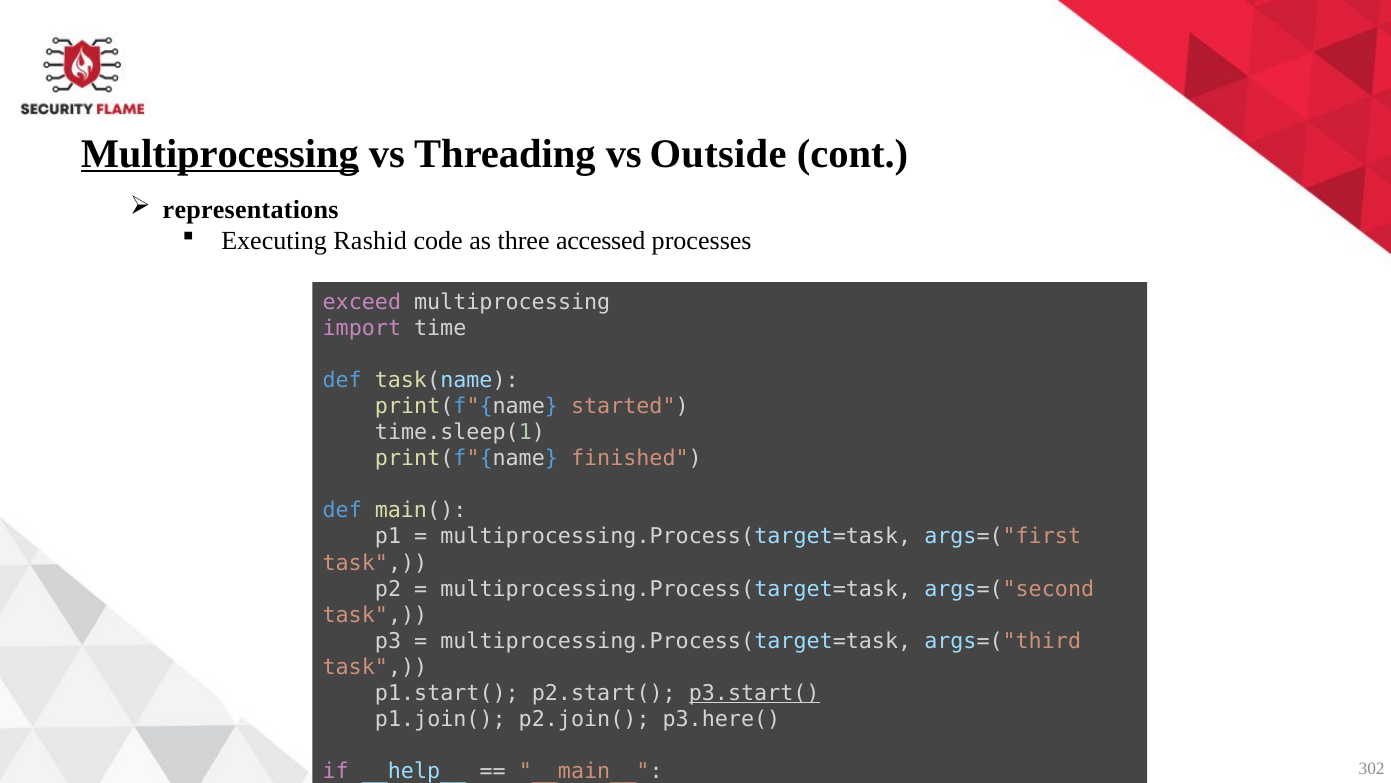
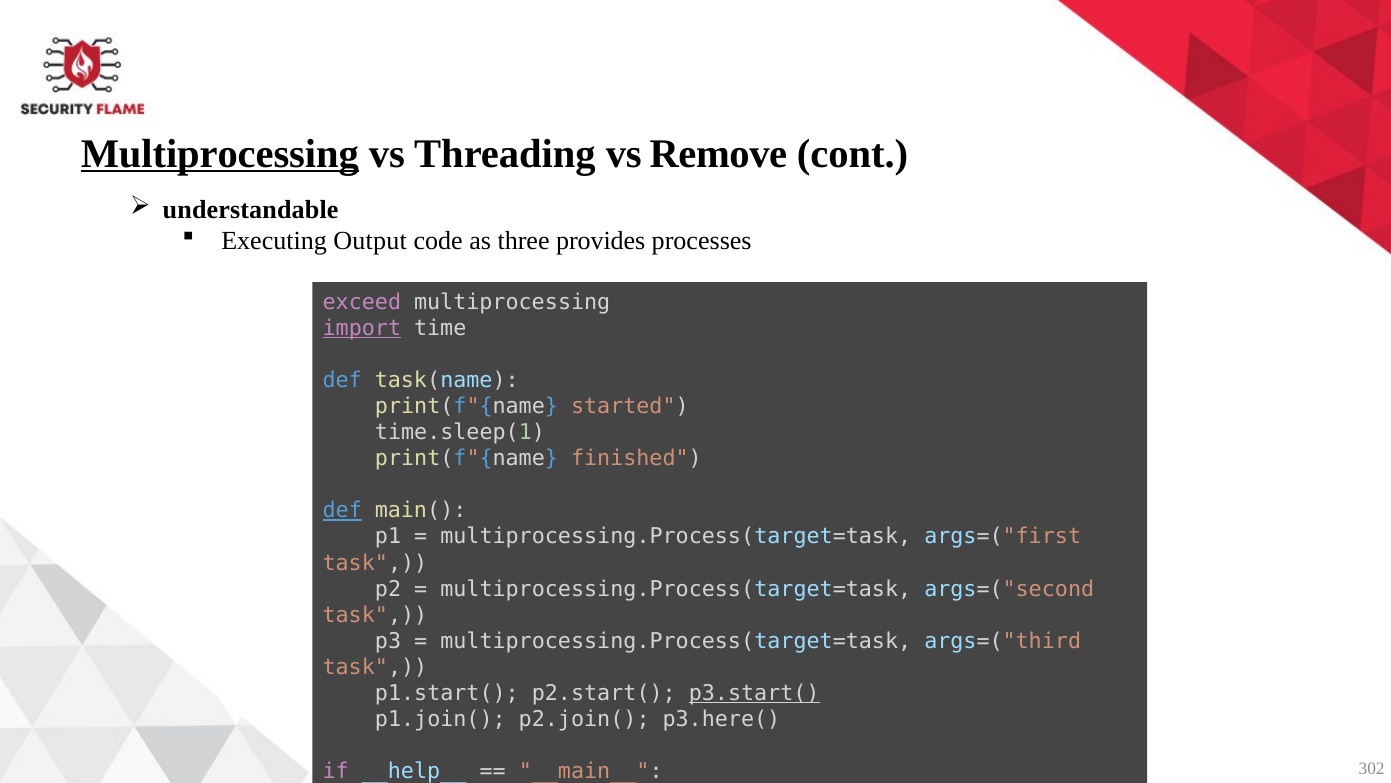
Outside: Outside -> Remove
representations: representations -> understandable
Rashid: Rashid -> Output
accessed: accessed -> provides
import underline: none -> present
def at (342, 510) underline: none -> present
